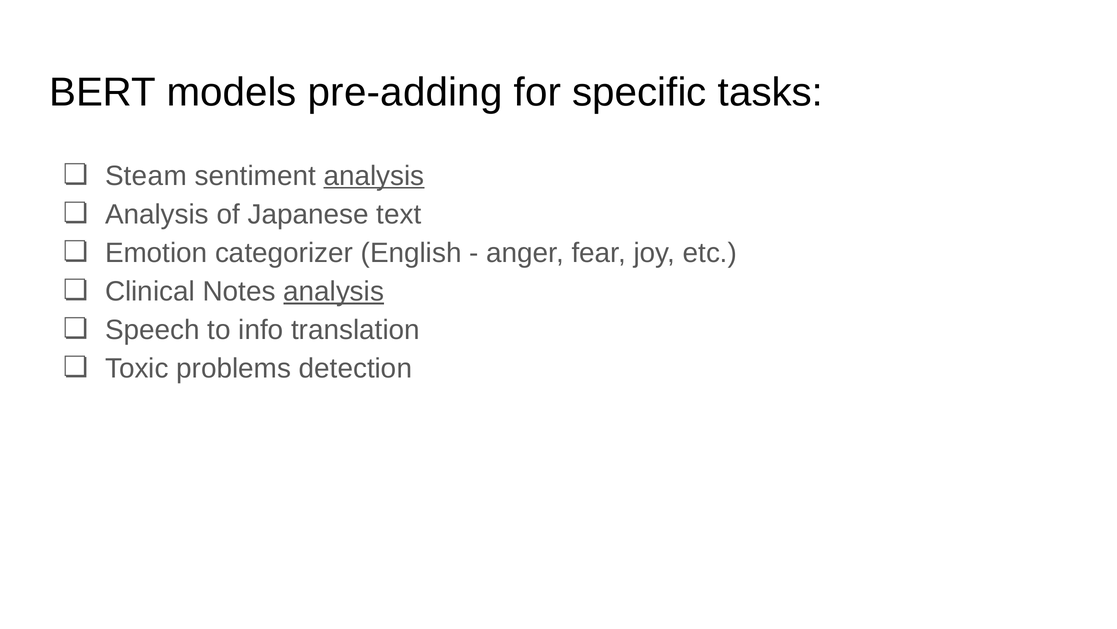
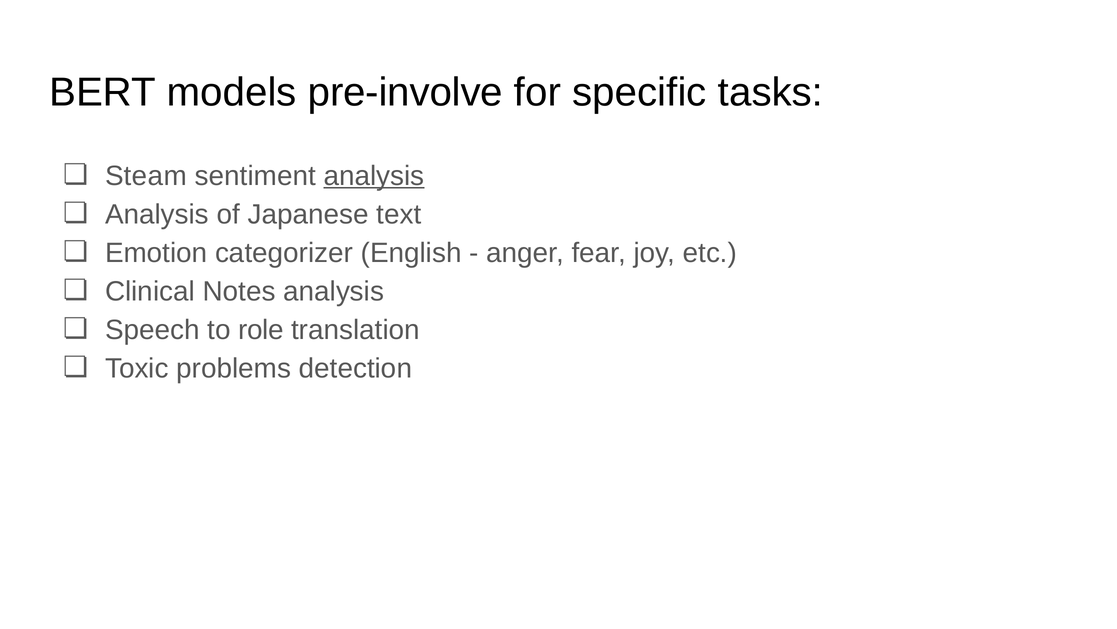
pre-adding: pre-adding -> pre-involve
analysis at (334, 291) underline: present -> none
info: info -> role
